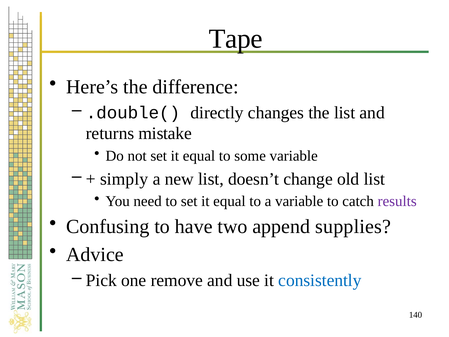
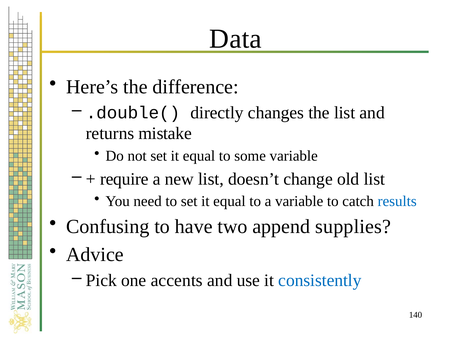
Tape: Tape -> Data
simply: simply -> require
results colour: purple -> blue
remove: remove -> accents
